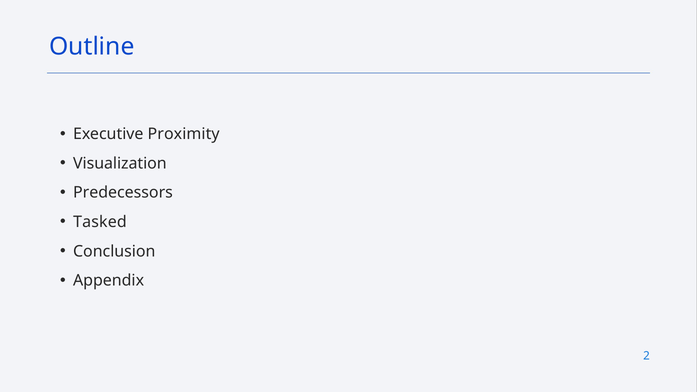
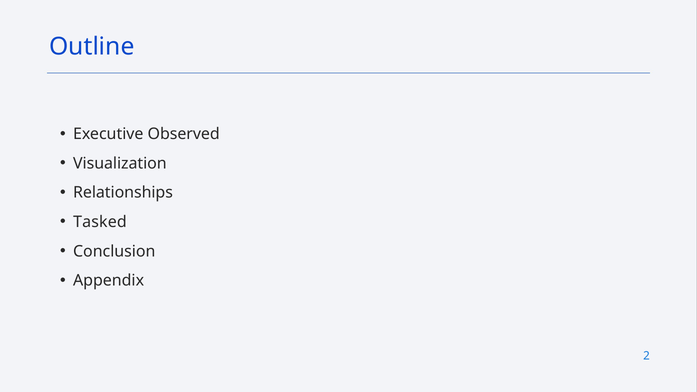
Proximity: Proximity -> Observed
Predecessors: Predecessors -> Relationships
